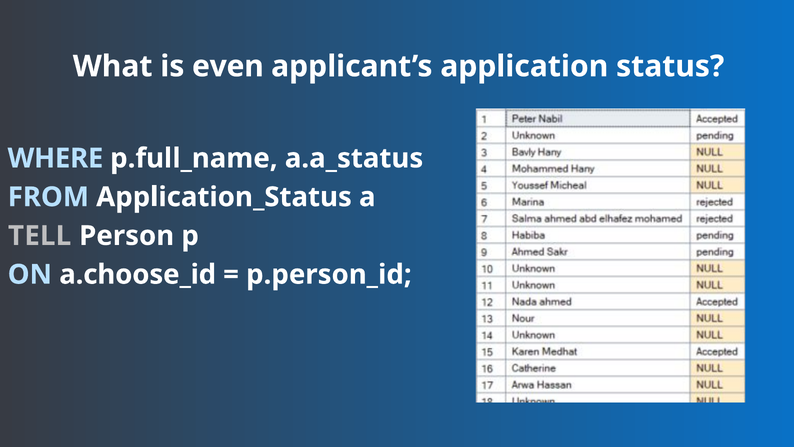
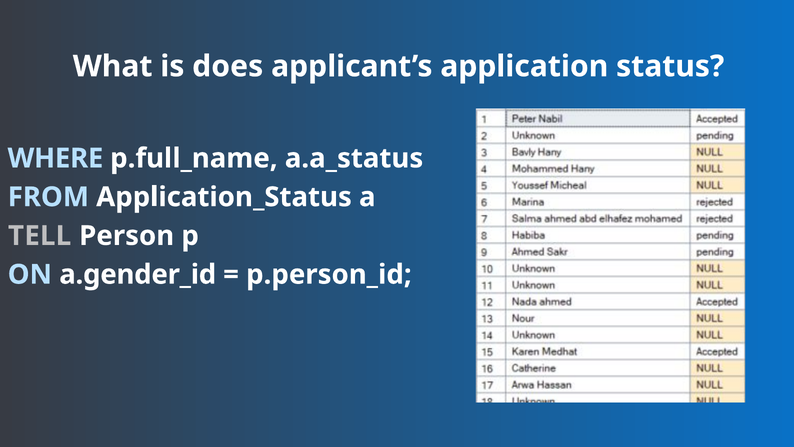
even: even -> does
a.choose_id: a.choose_id -> a.gender_id
